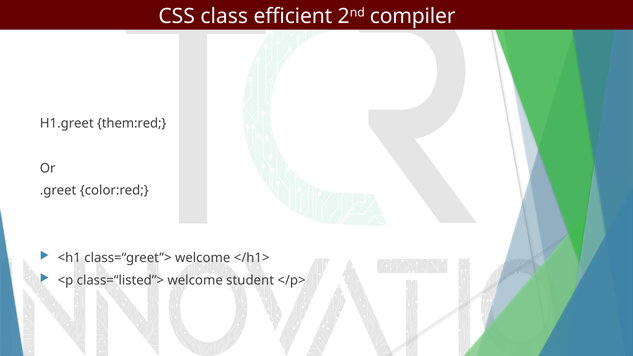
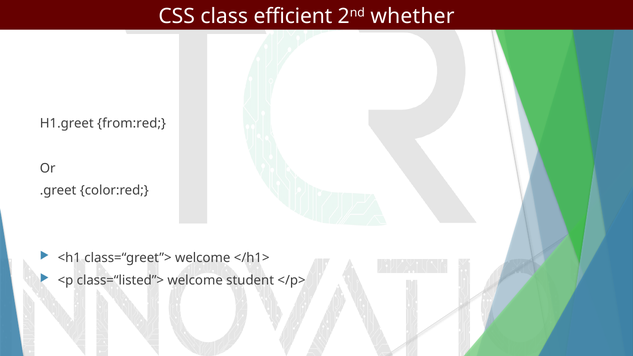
compiler: compiler -> whether
them:red: them:red -> from:red
